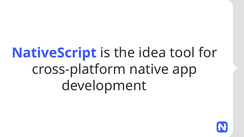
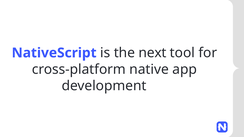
idea: idea -> next
